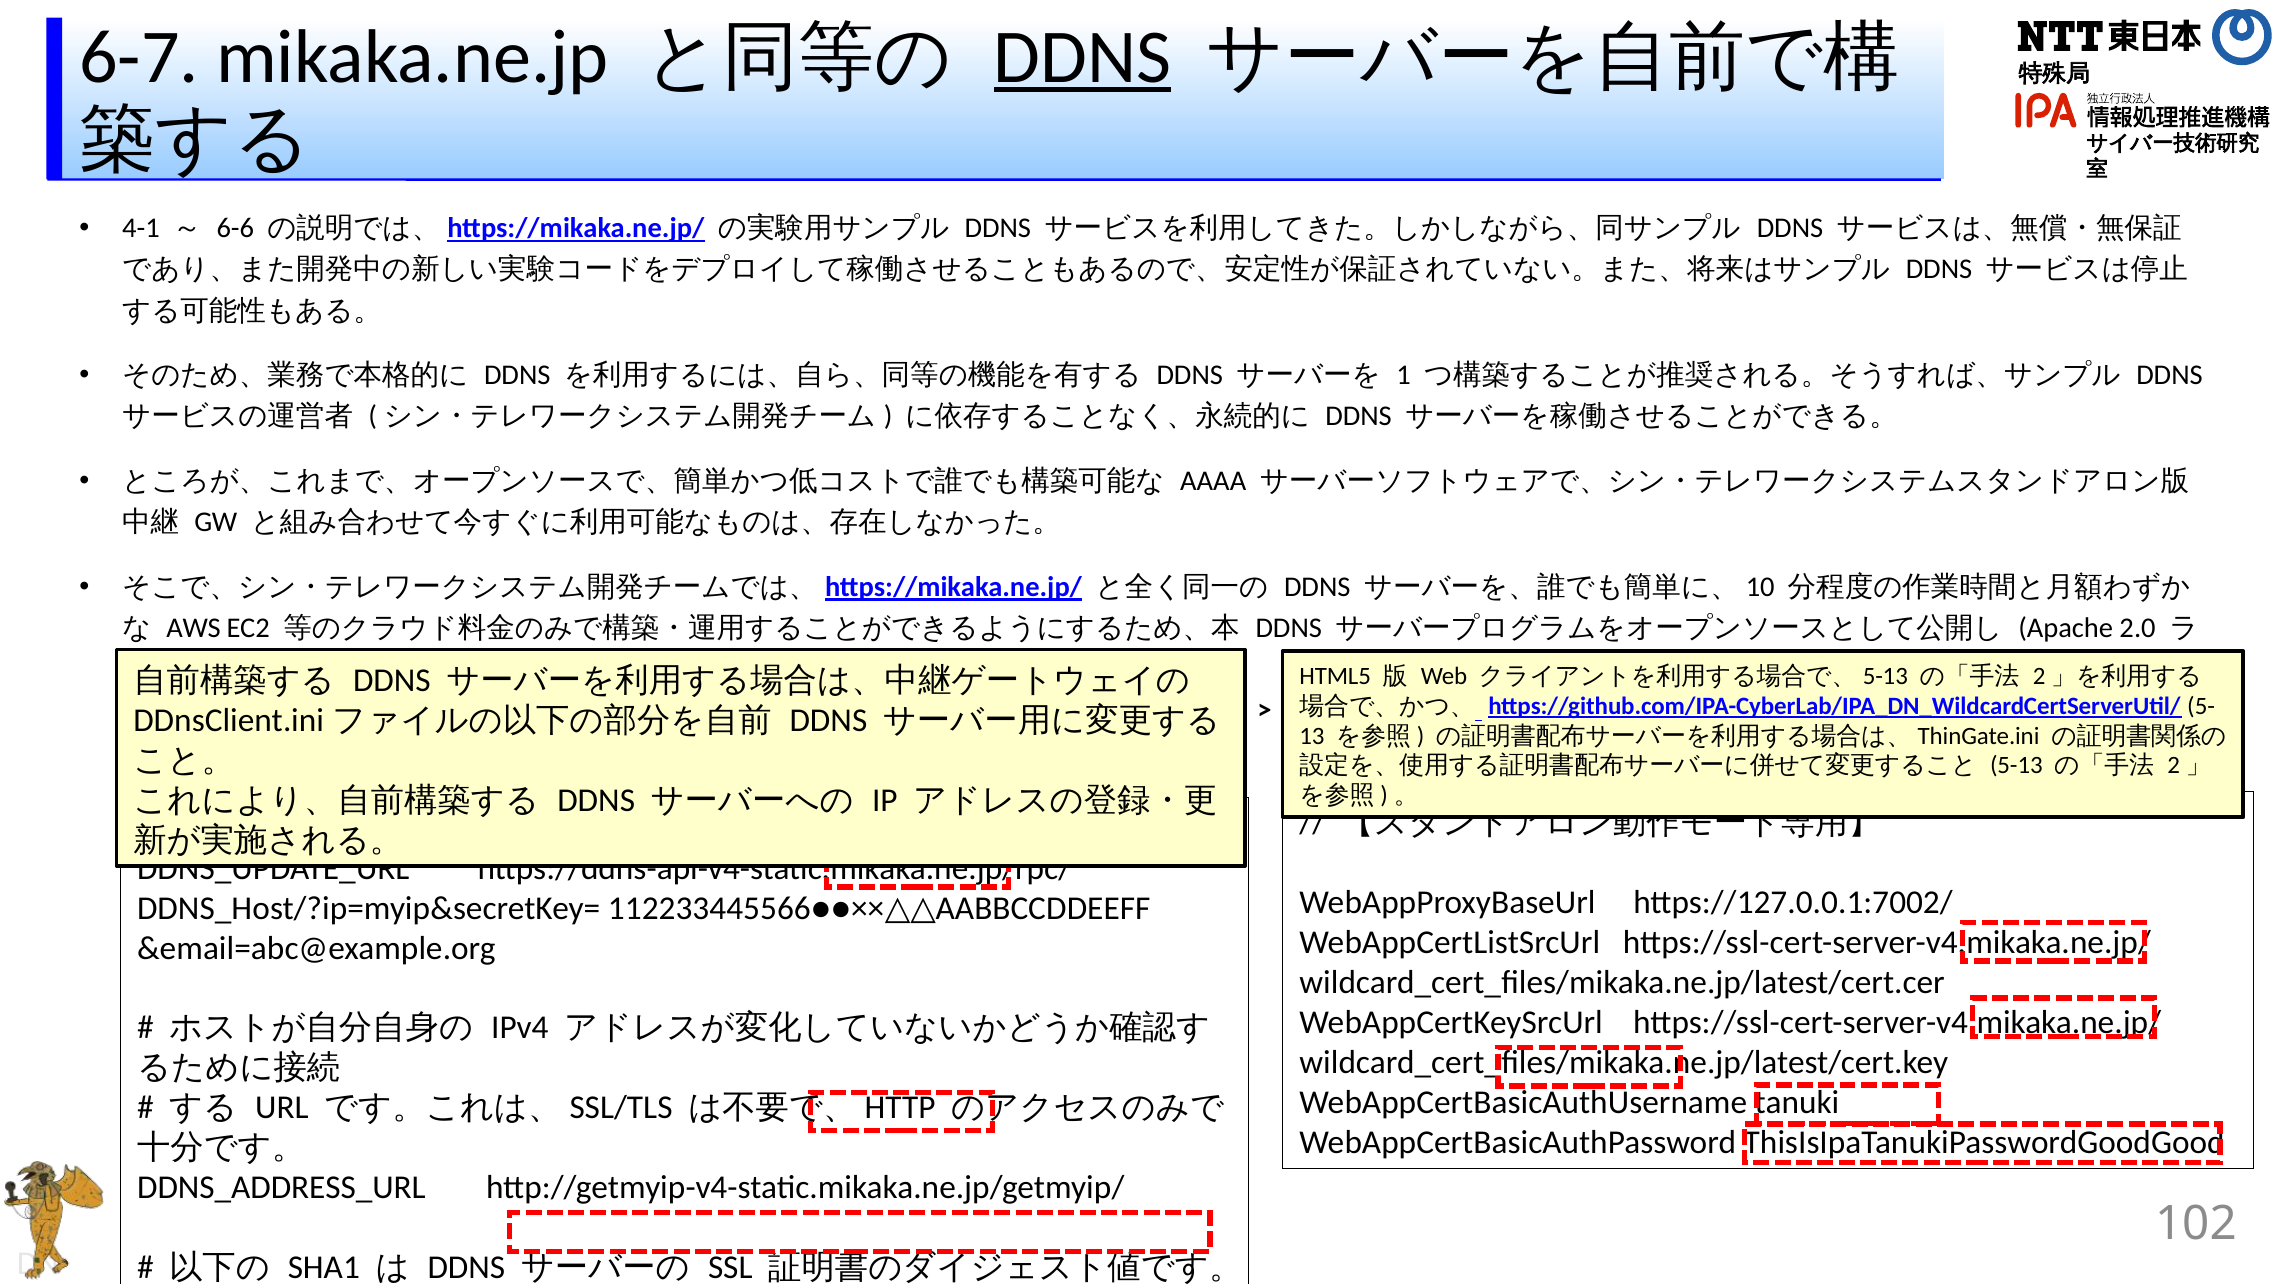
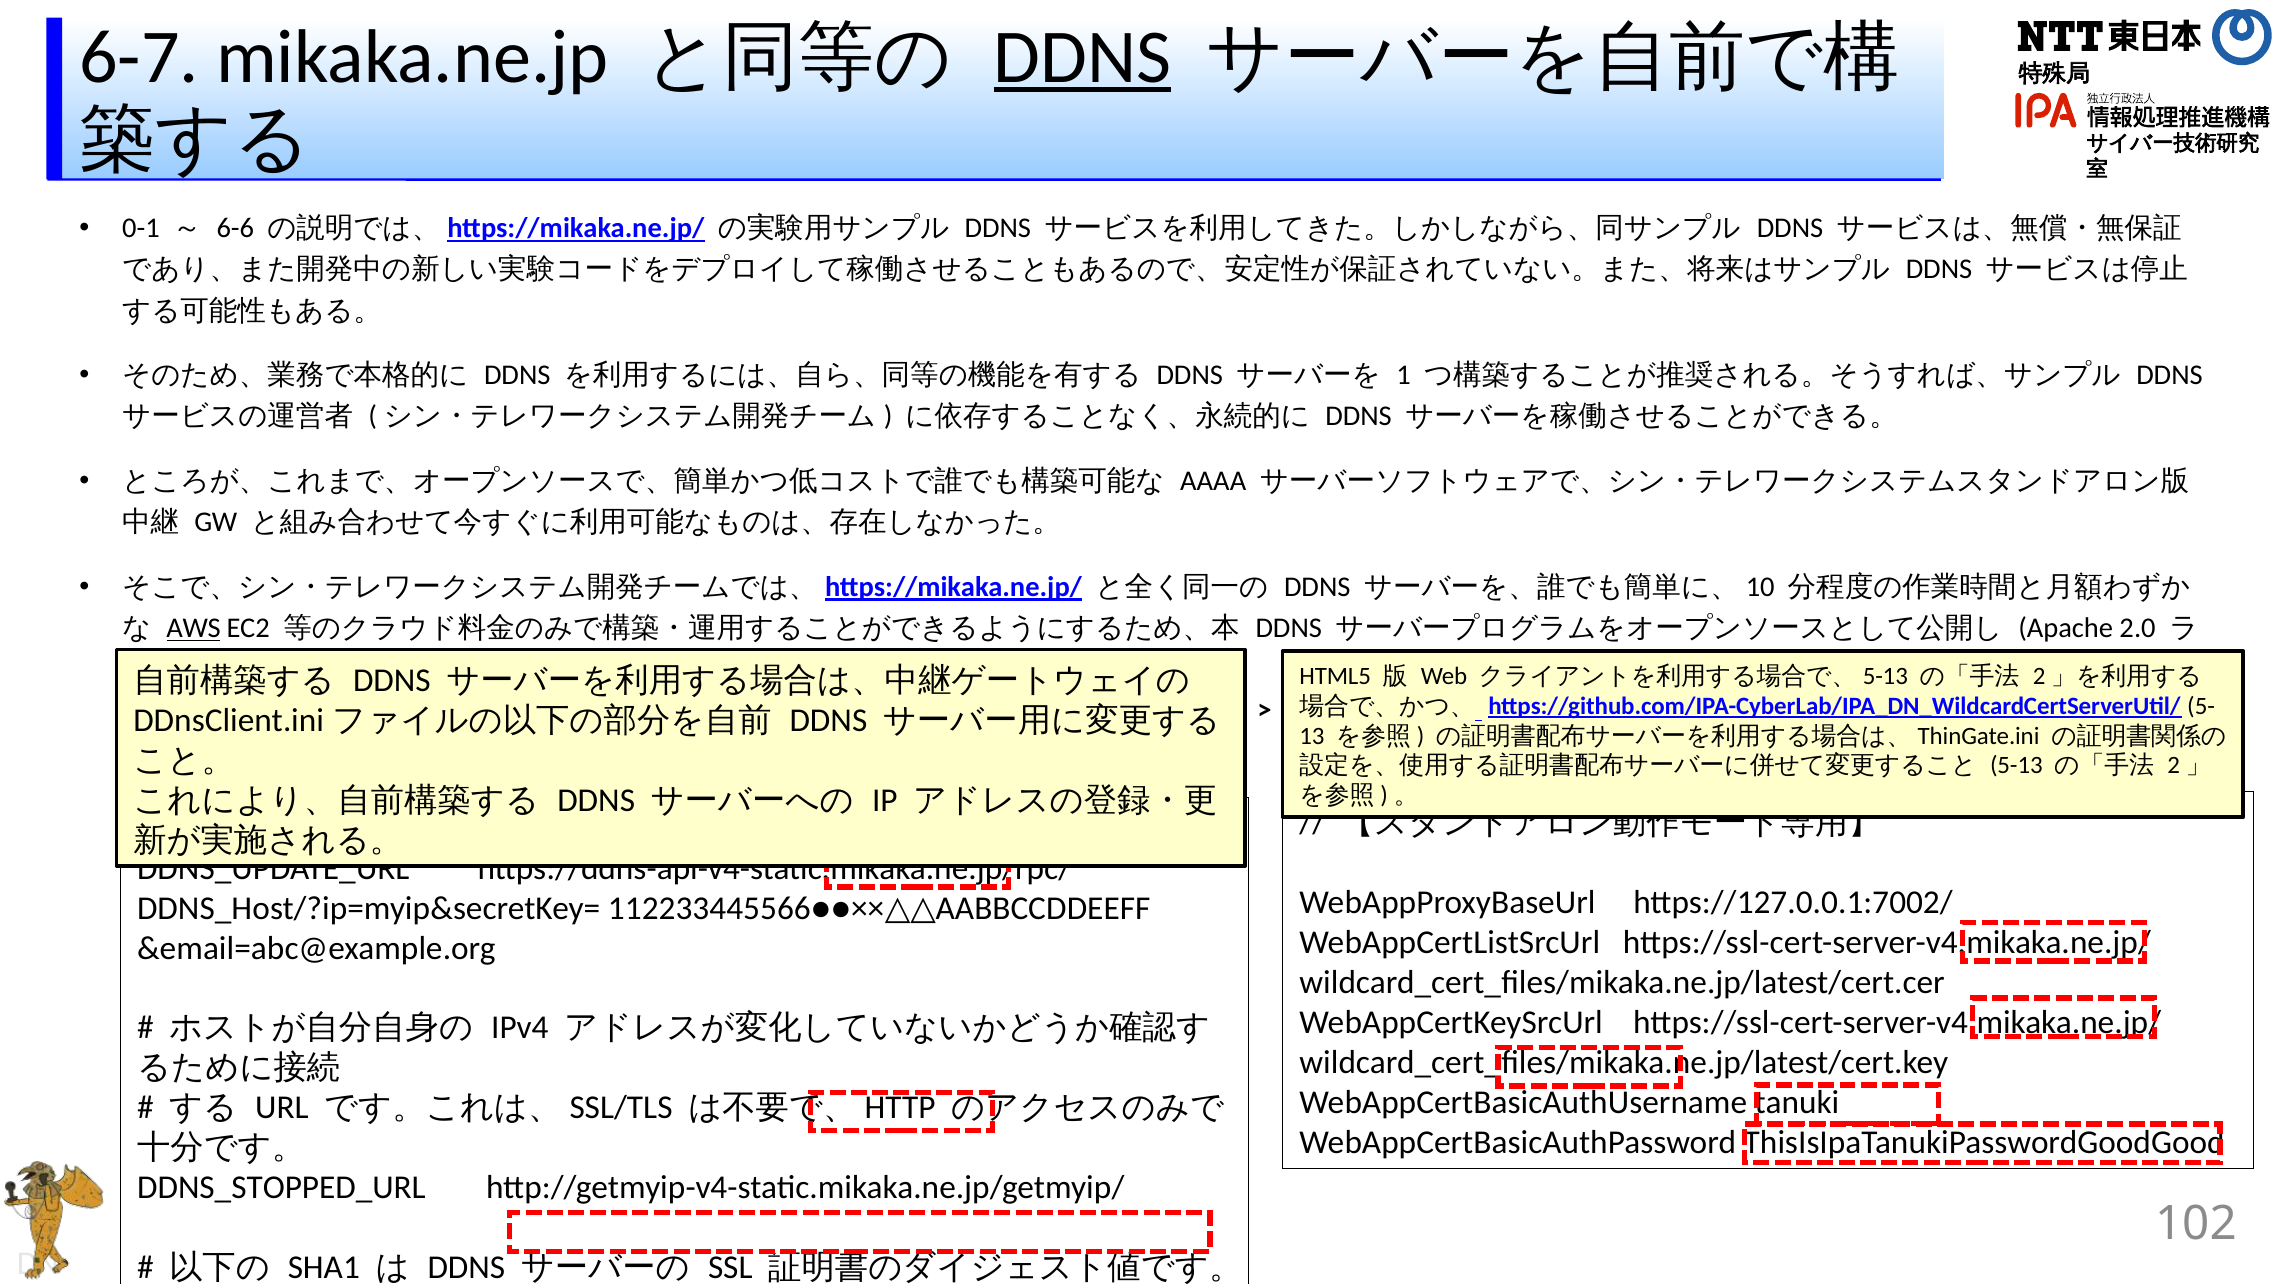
4-1: 4-1 -> 0-1
AWS underline: none -> present
DDNS_ADDRESS_URL: DDNS_ADDRESS_URL -> DDNS_STOPPED_URL
